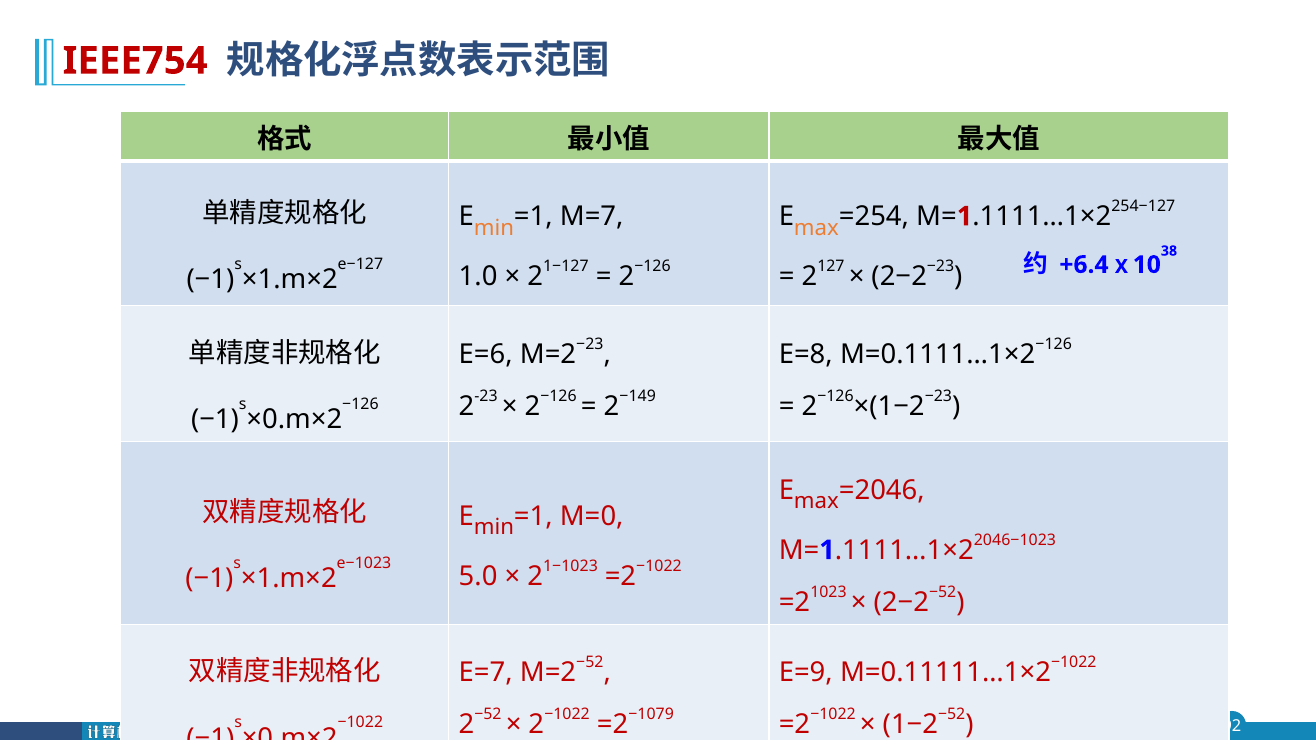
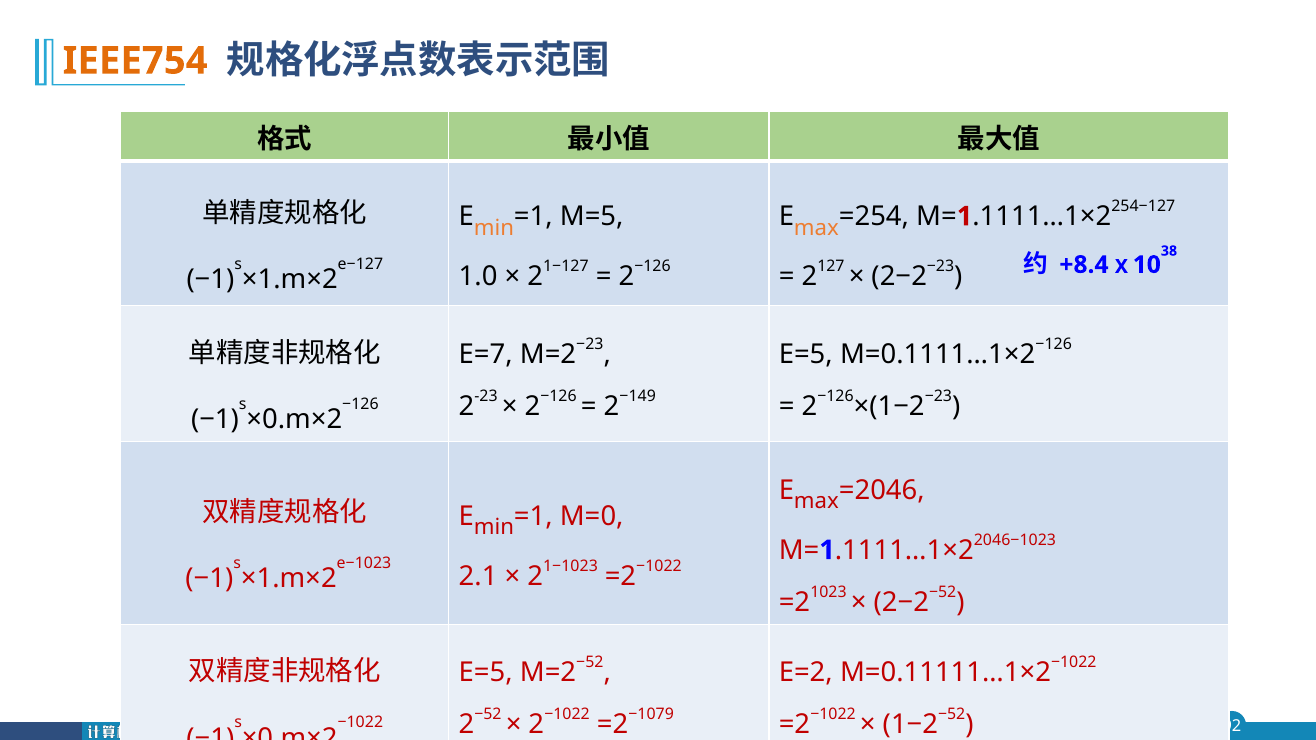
IEEE754 colour: red -> orange
M=7: M=7 -> M=5
+6.4: +6.4 -> +8.4
E=6: E=6 -> E=7
E=8 at (806, 354): E=8 -> E=5
5.0: 5.0 -> 2.1
E=7 at (486, 673): E=7 -> E=5
E=9: E=9 -> E=2
